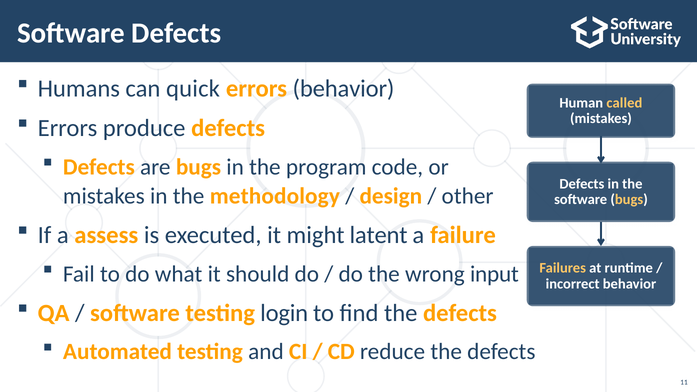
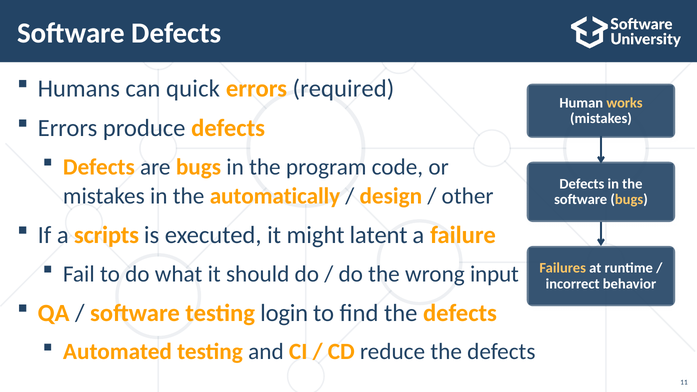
errors behavior: behavior -> required
called: called -> works
methodology: methodology -> automatically
assess: assess -> scripts
